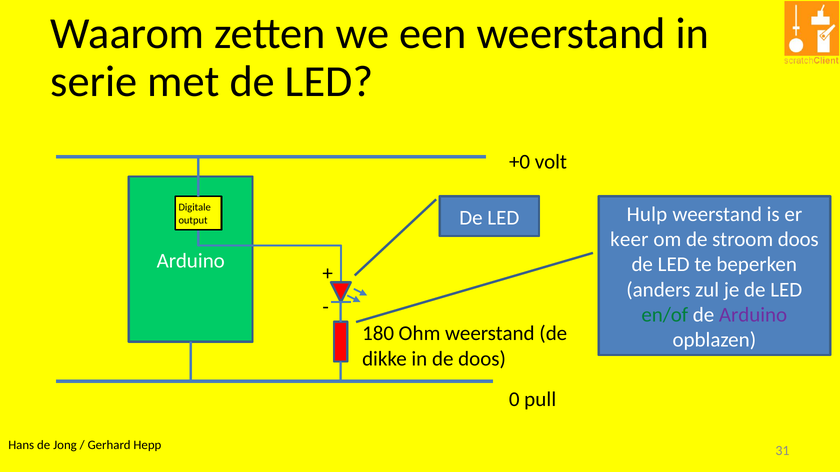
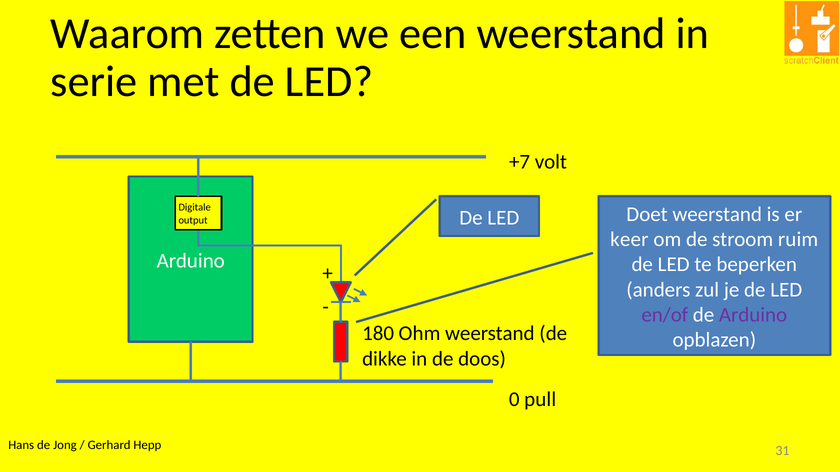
+0: +0 -> +7
Hulp: Hulp -> Doet
stroom doos: doos -> ruim
en/of colour: green -> purple
